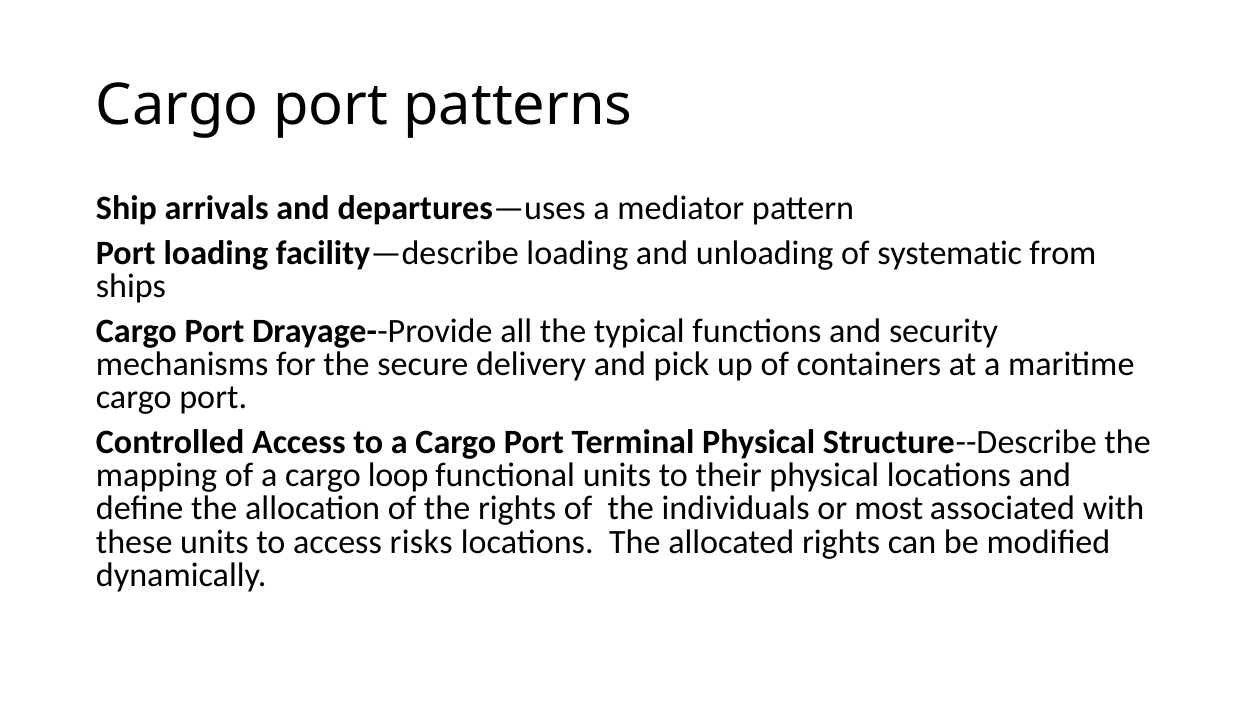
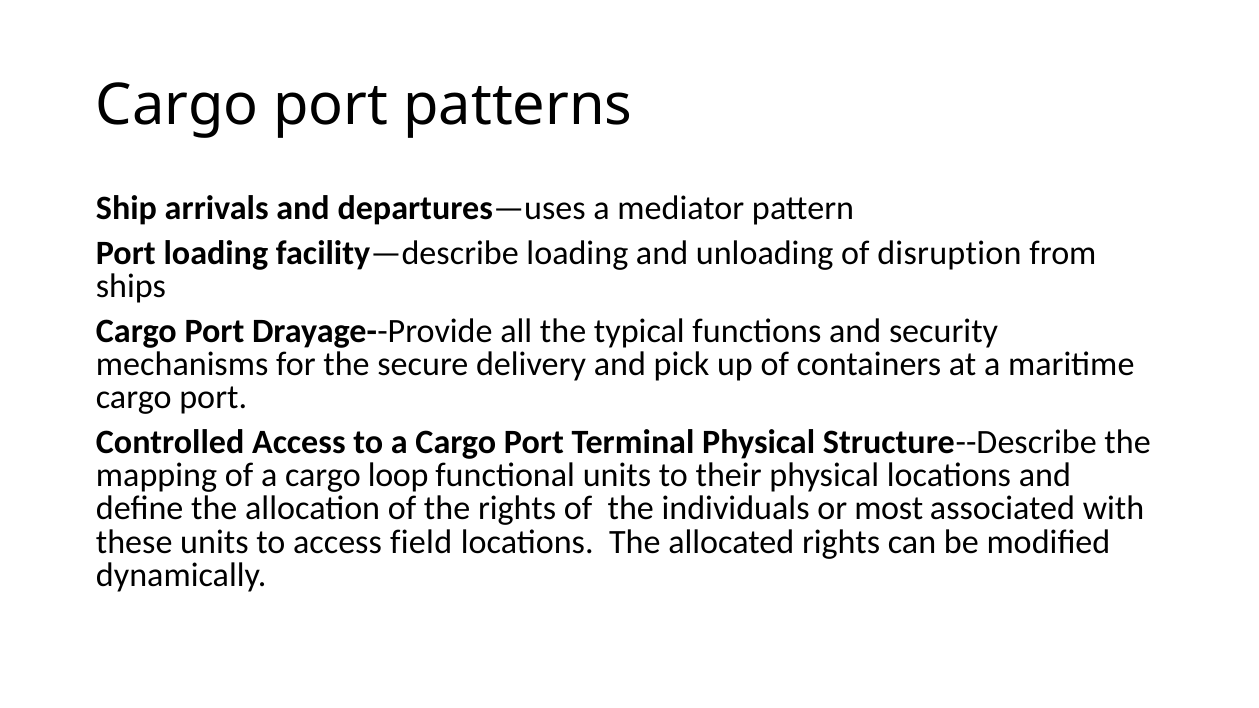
systematic: systematic -> disruption
risks: risks -> field
